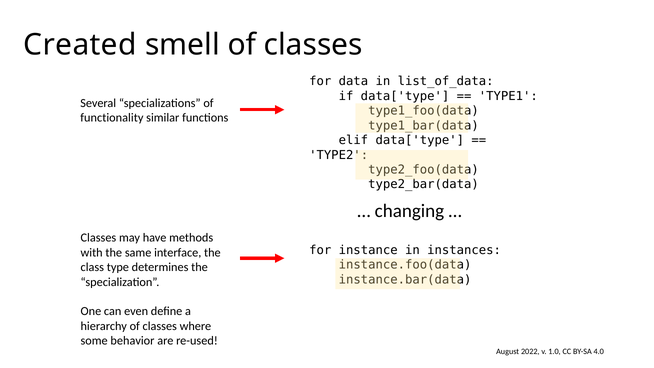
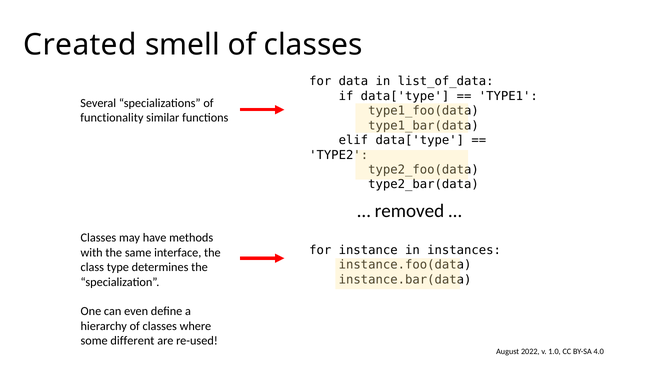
changing: changing -> removed
behavior: behavior -> different
